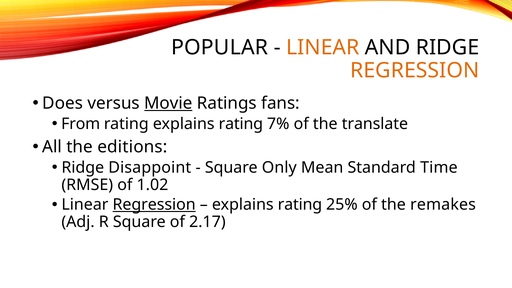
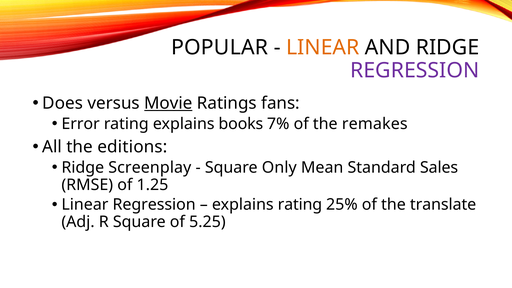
REGRESSION at (415, 71) colour: orange -> purple
From: From -> Error
rating explains rating: rating -> books
translate: translate -> remakes
Disappoint: Disappoint -> Screenplay
Time: Time -> Sales
1.02: 1.02 -> 1.25
Regression at (154, 205) underline: present -> none
remakes: remakes -> translate
2.17: 2.17 -> 5.25
